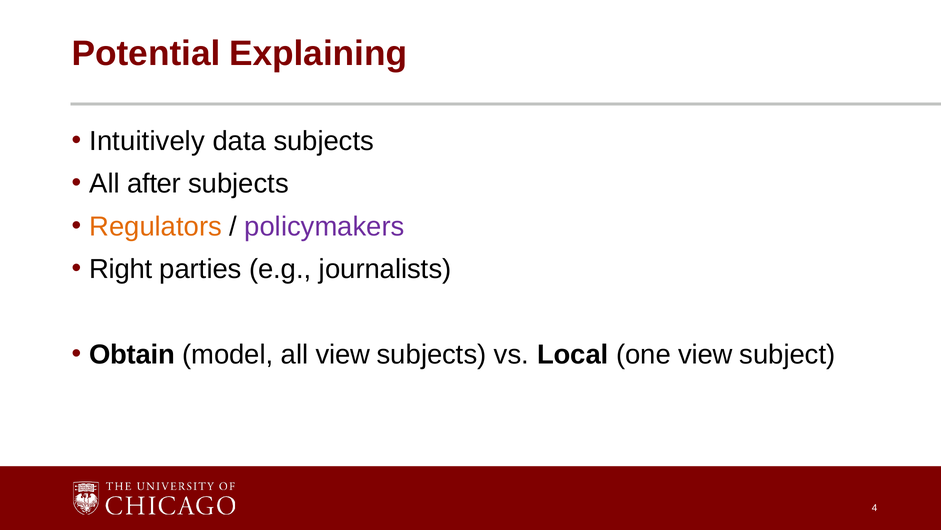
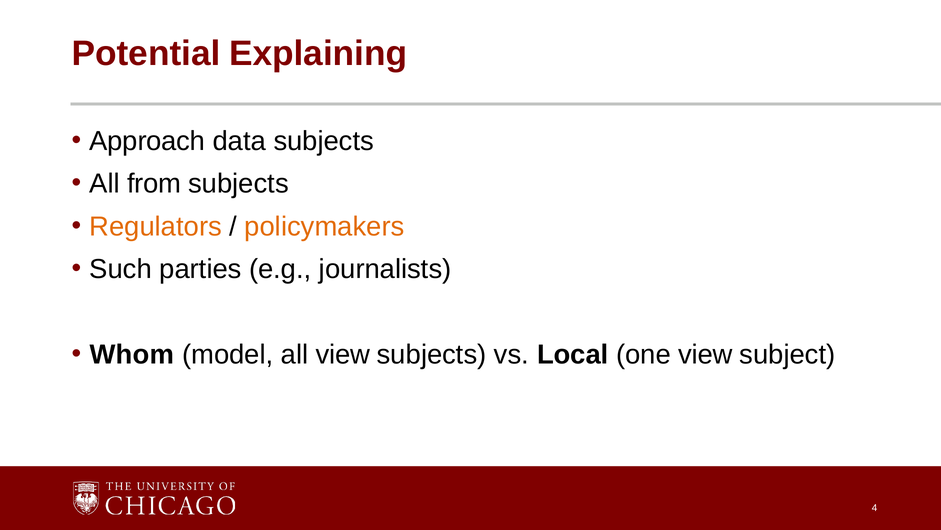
Intuitively: Intuitively -> Approach
after: after -> from
policymakers colour: purple -> orange
Right: Right -> Such
Obtain: Obtain -> Whom
